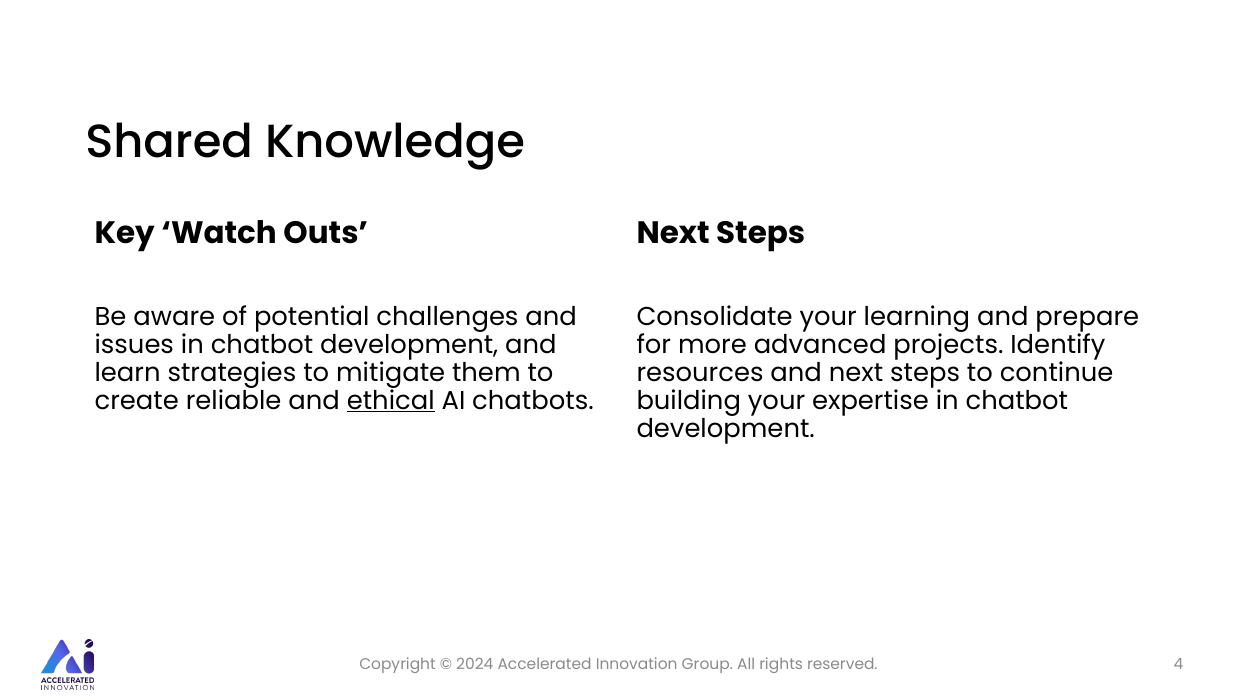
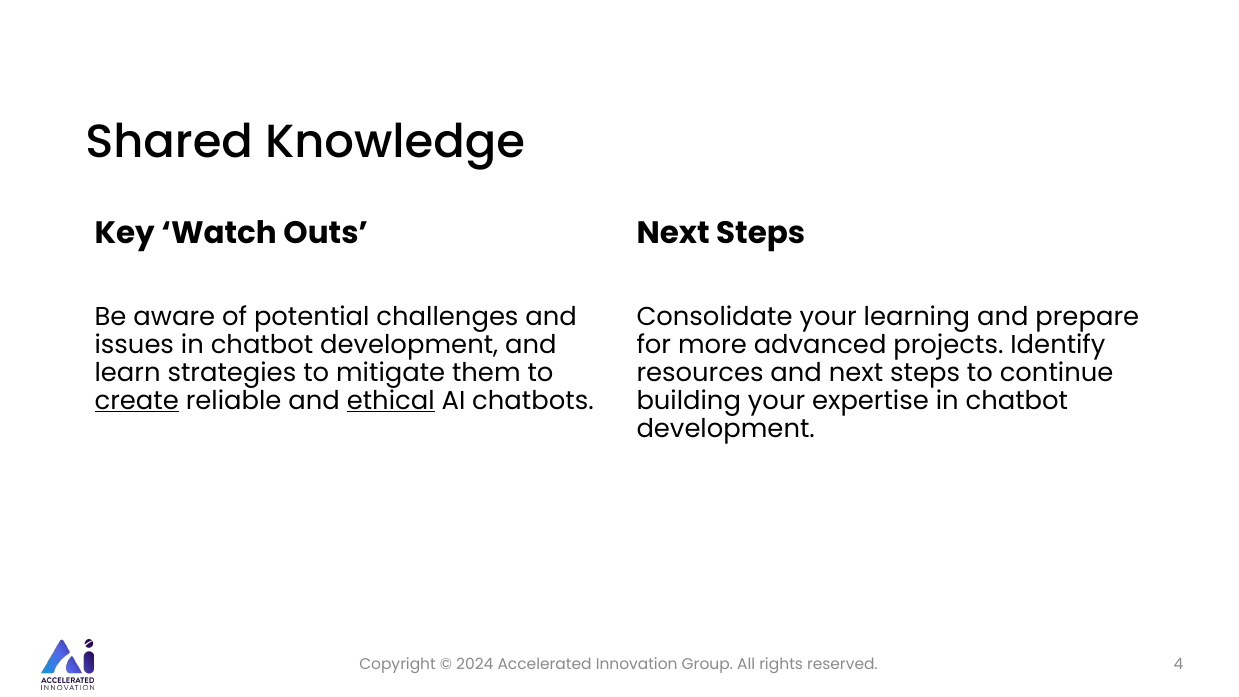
create underline: none -> present
